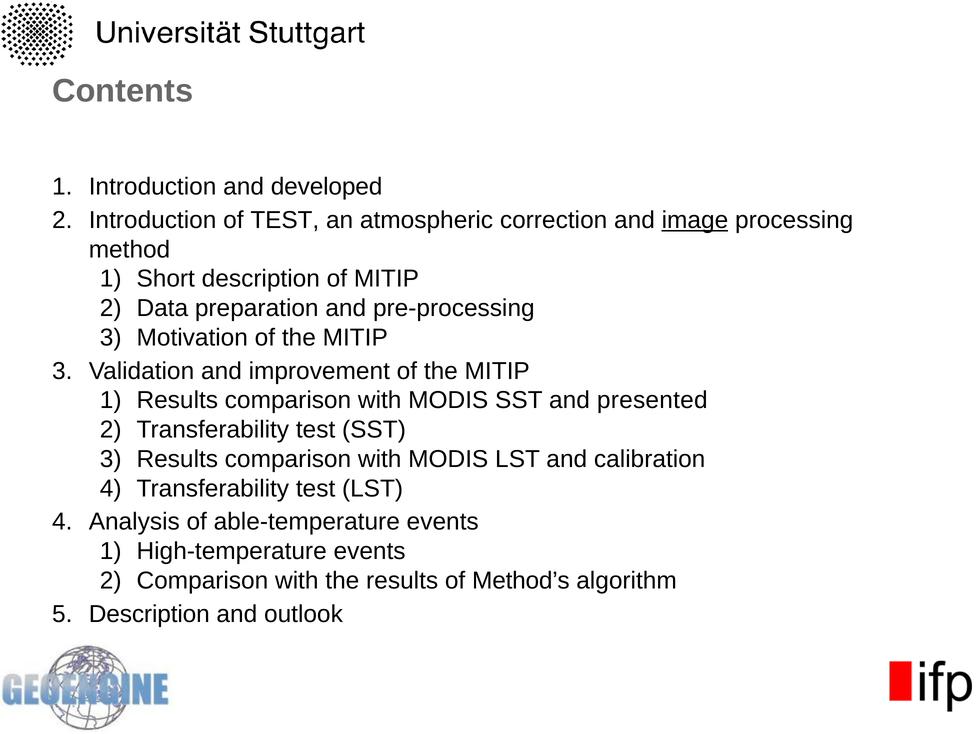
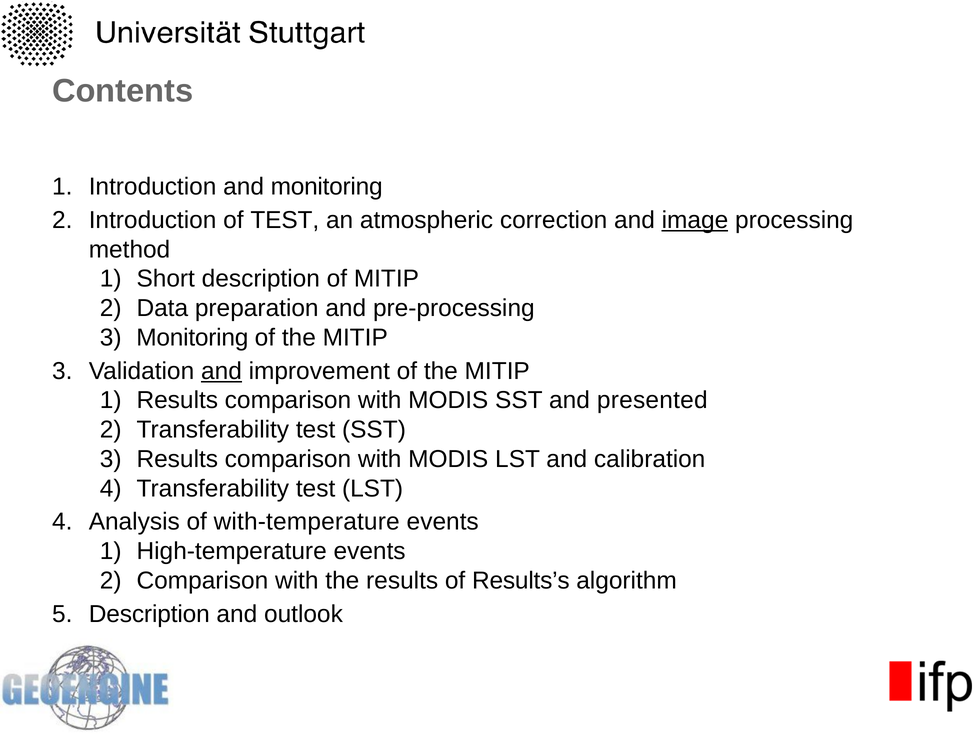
and developed: developed -> monitoring
Motivation at (192, 338): Motivation -> Monitoring
and at (221, 371) underline: none -> present
able-temperature: able-temperature -> with-temperature
Method’s: Method’s -> Results’s
